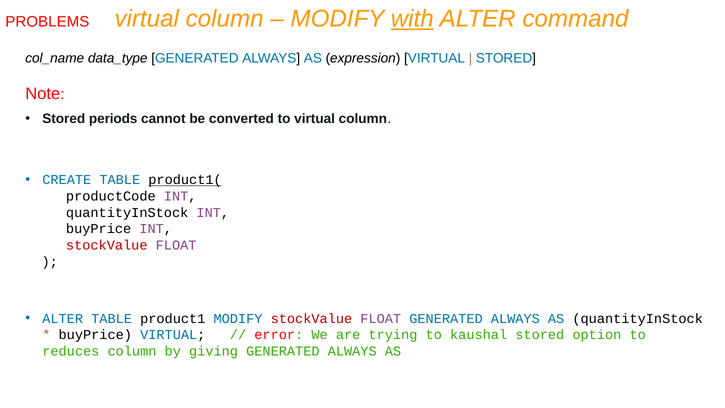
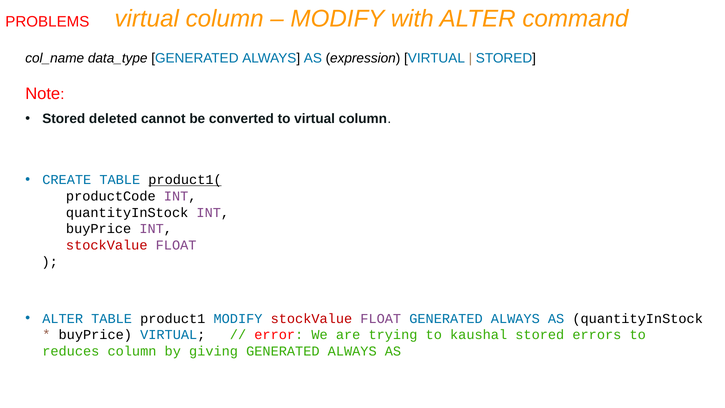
with underline: present -> none
periods: periods -> deleted
option: option -> errors
